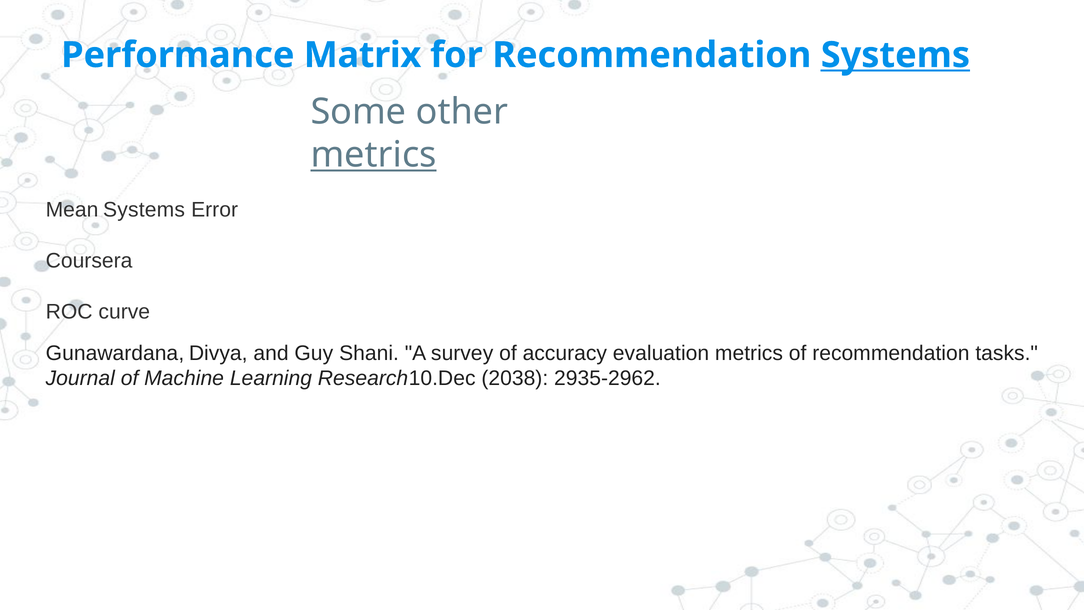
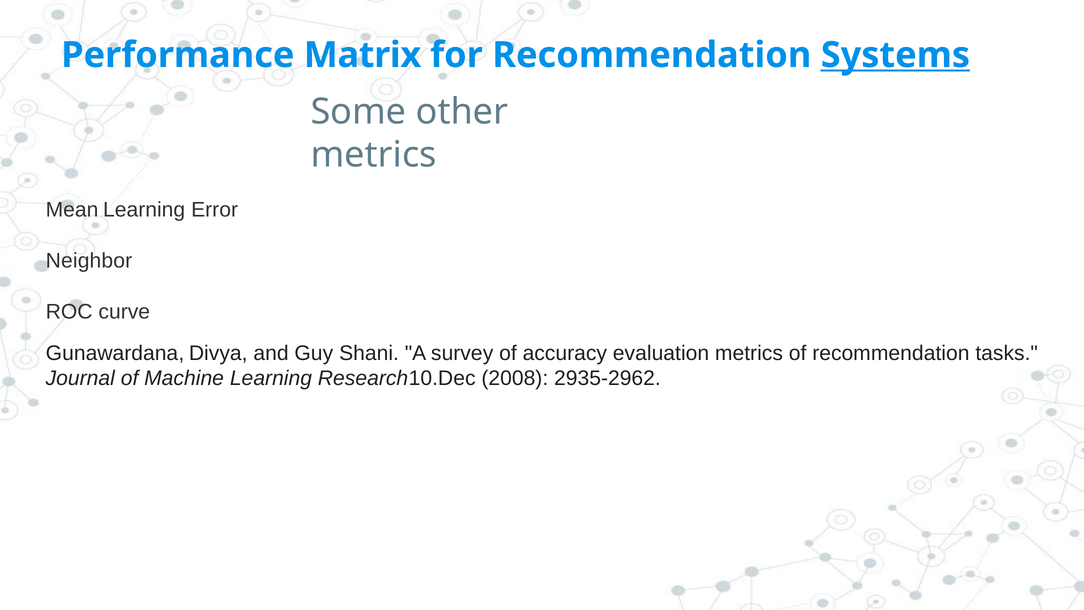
metrics at (374, 155) underline: present -> none
Mean Systems: Systems -> Learning
Coursera: Coursera -> Neighbor
2038: 2038 -> 2008
